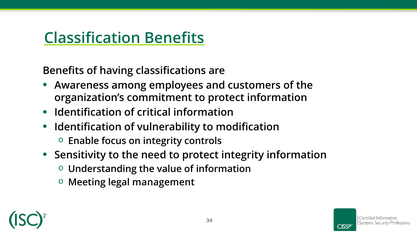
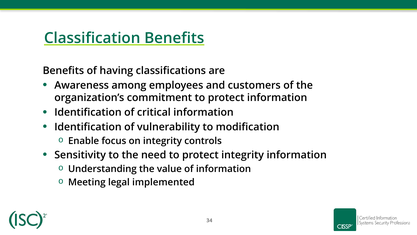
management: management -> implemented
